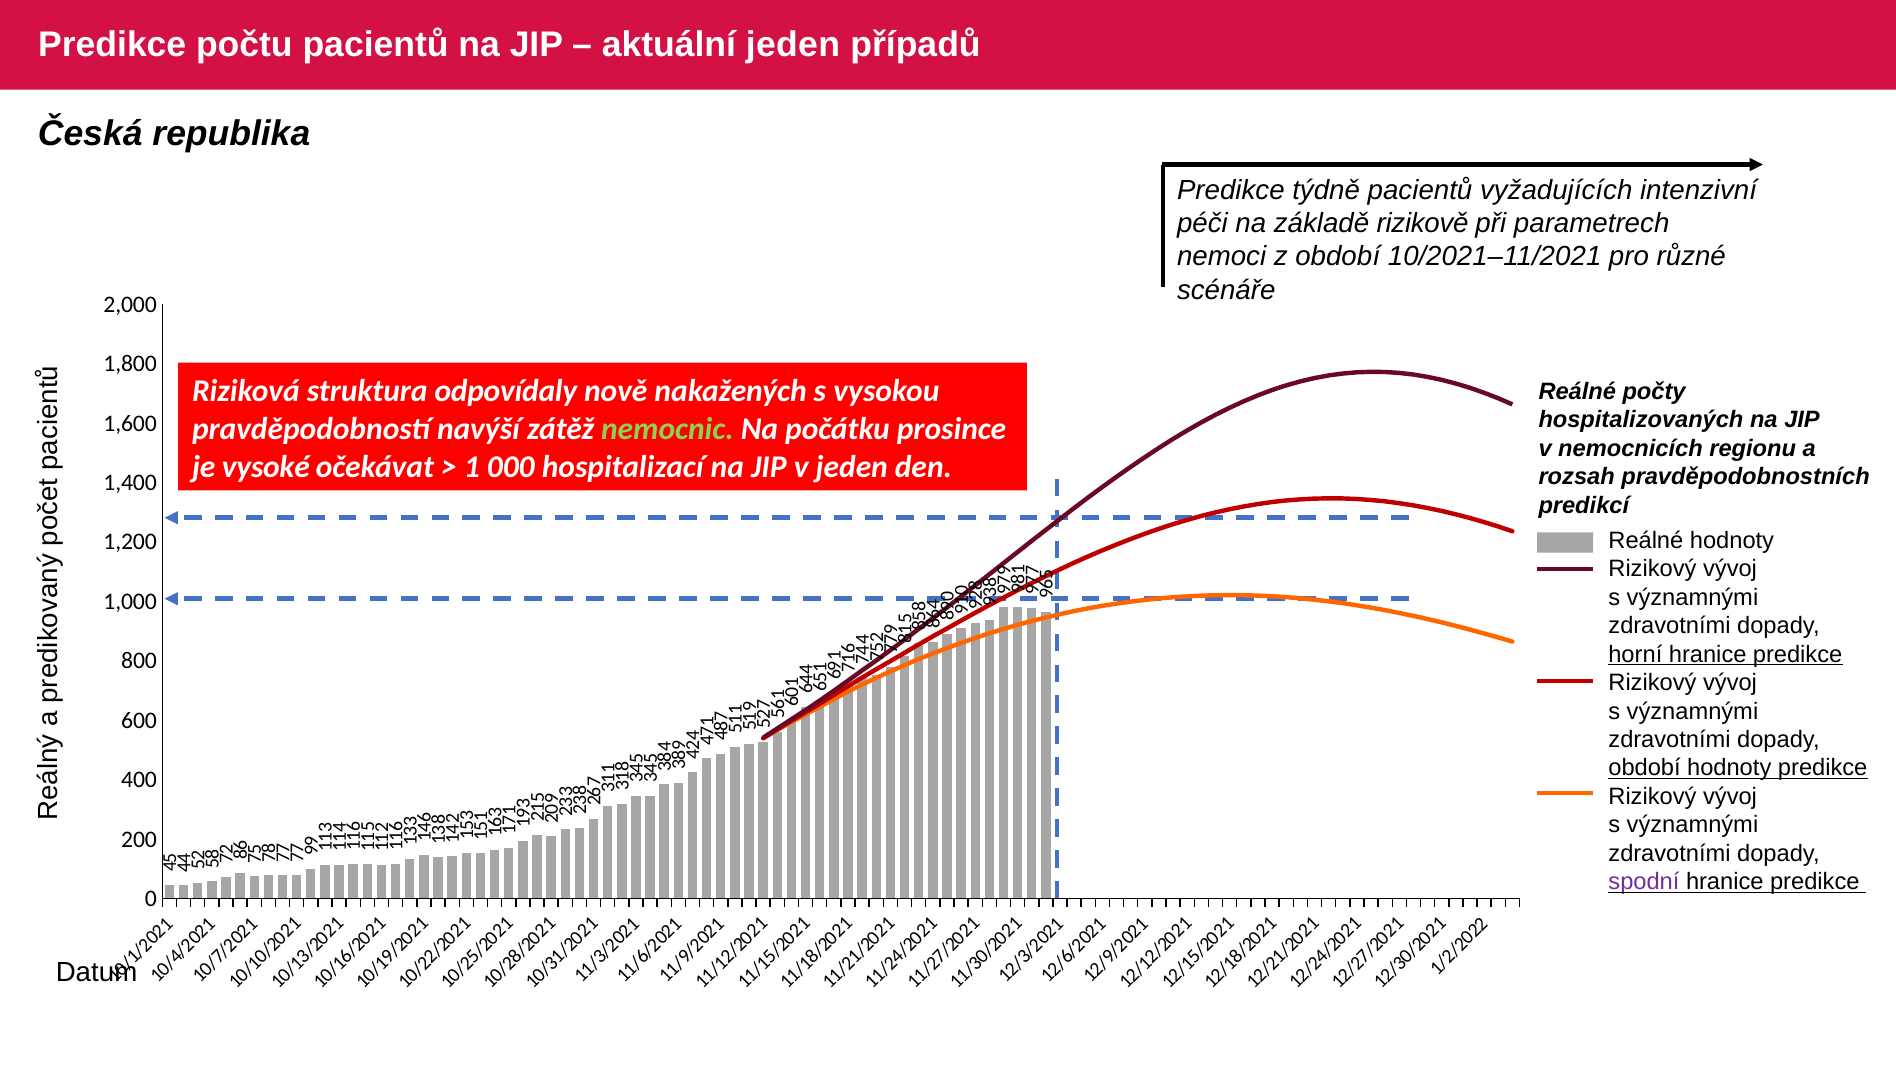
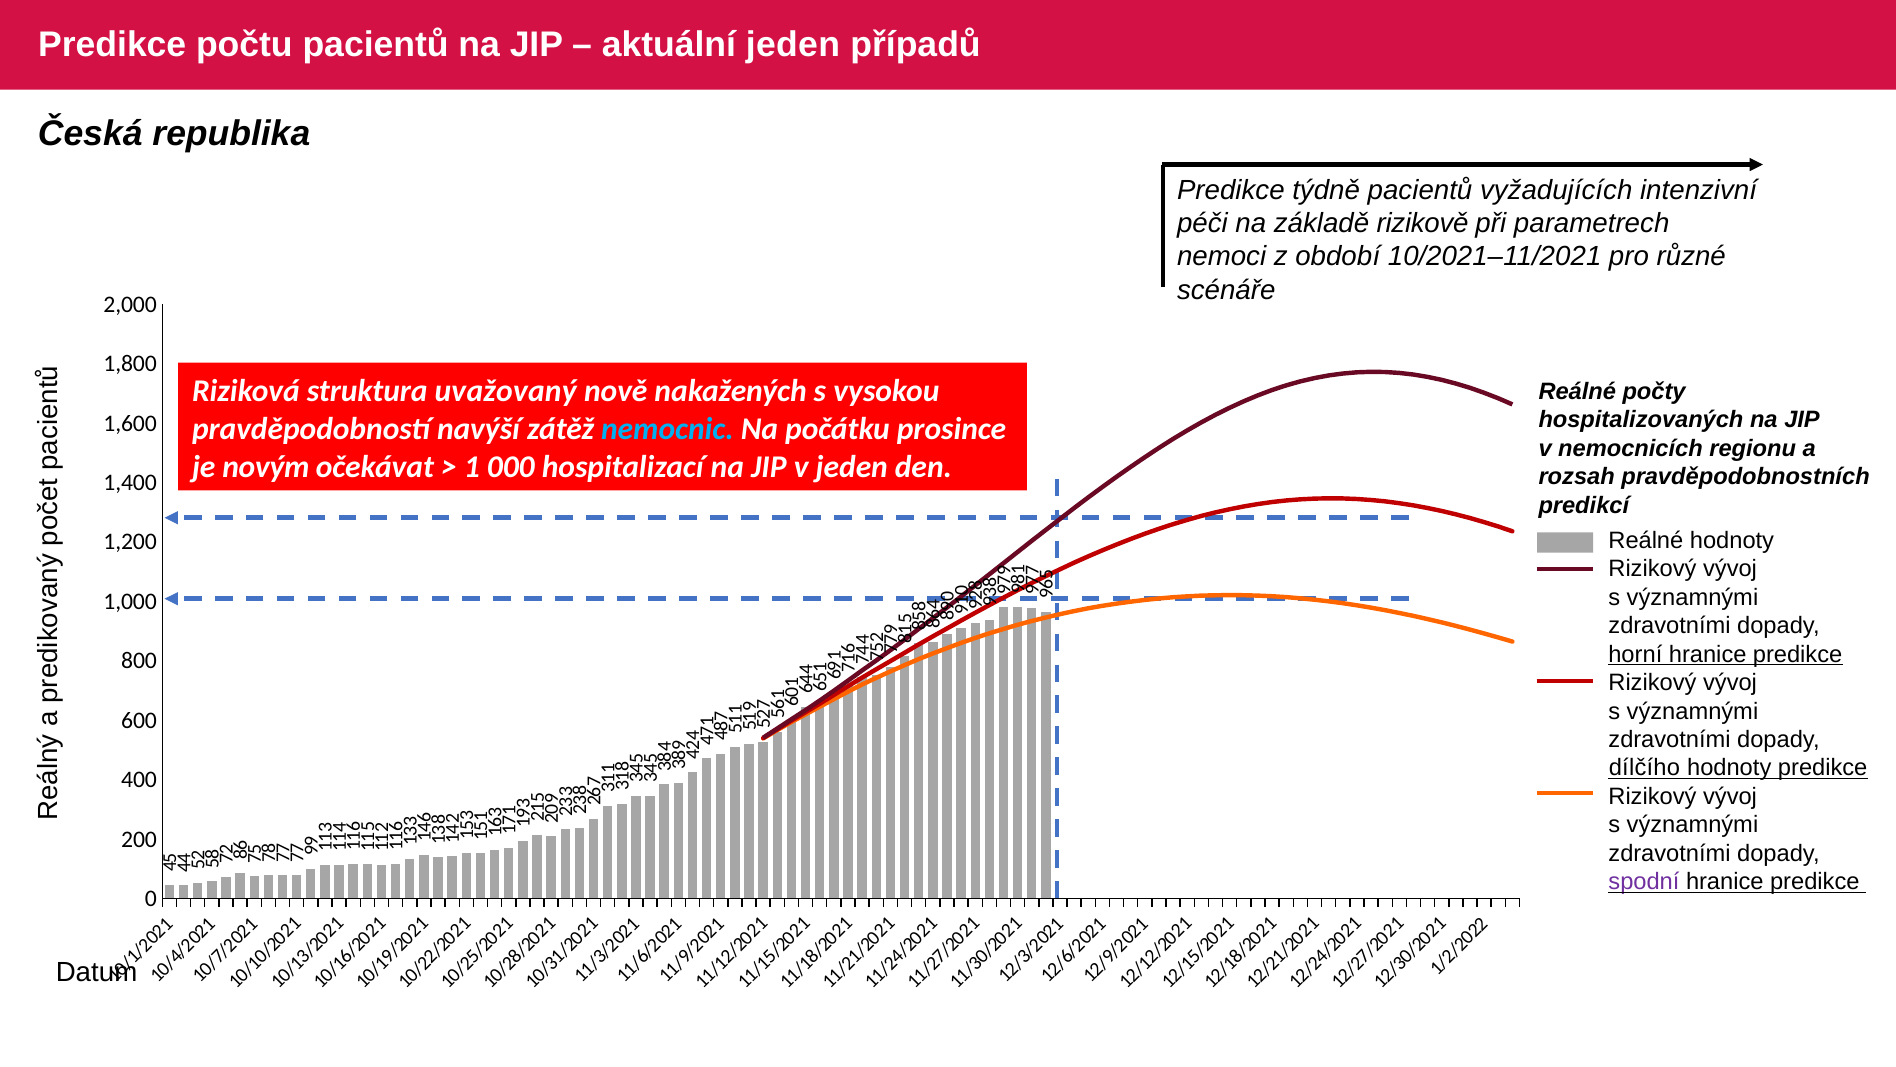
odpovídaly: odpovídaly -> uvažovaný
nemocnic colour: light green -> light blue
vysoké: vysoké -> novým
období at (1645, 768): období -> dílčího
